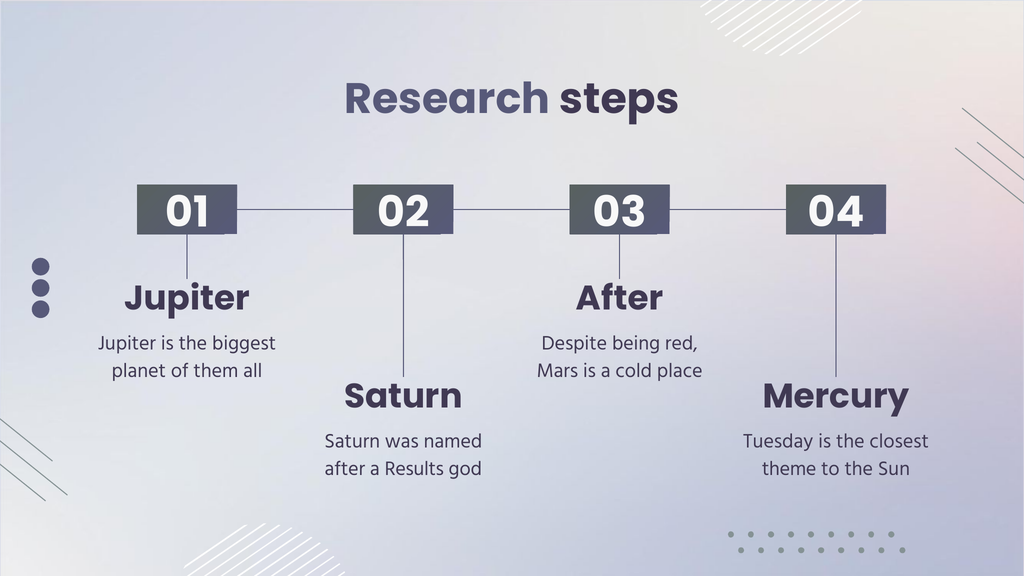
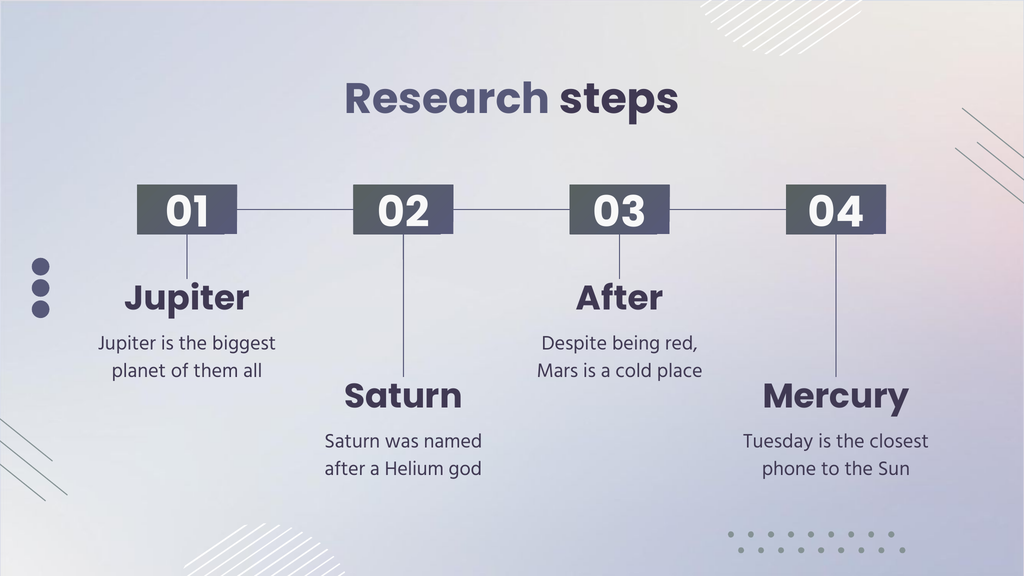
Results: Results -> Helium
theme: theme -> phone
